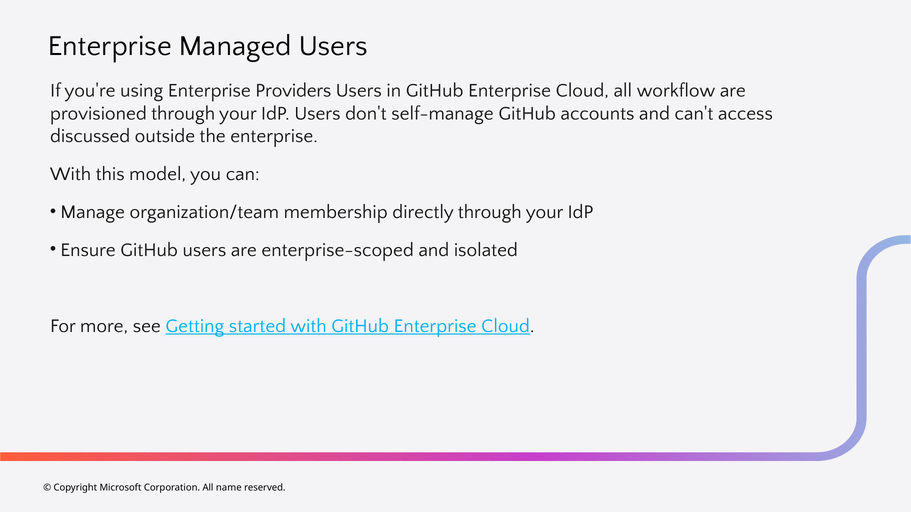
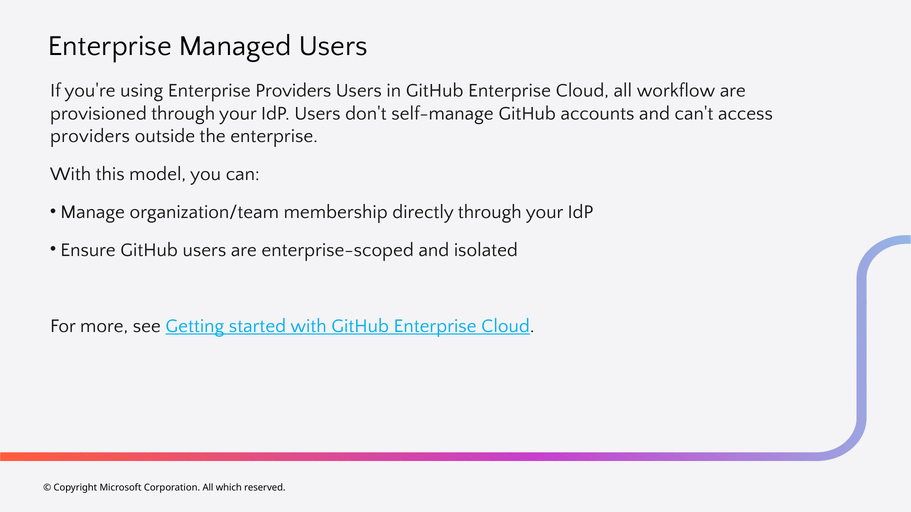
discussed at (90, 136): discussed -> providers
name: name -> which
